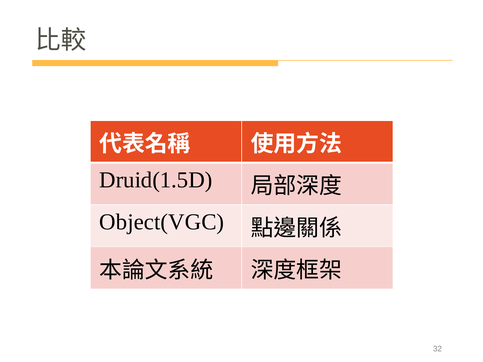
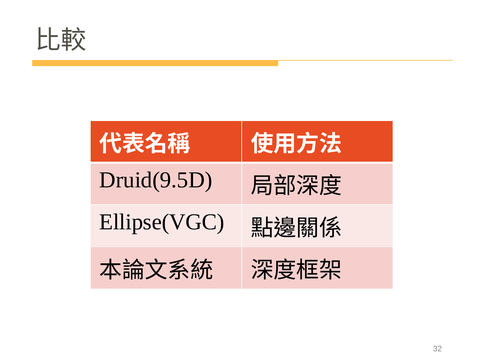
Druid(1.5D: Druid(1.5D -> Druid(9.5D
Object(VGC: Object(VGC -> Ellipse(VGC
